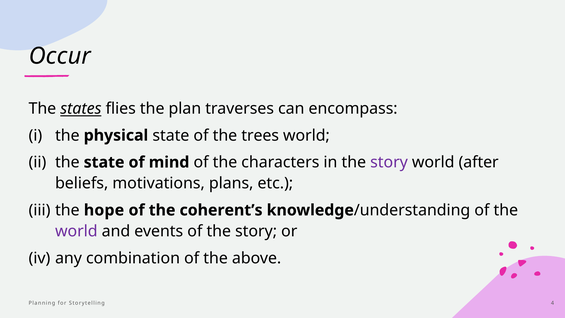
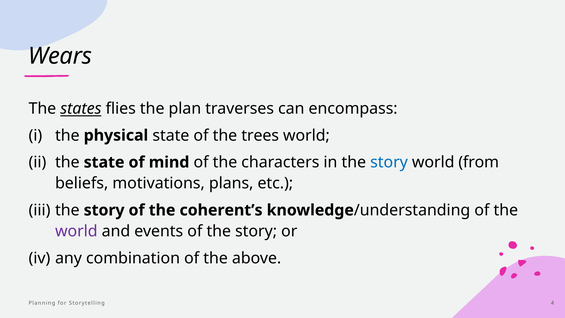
Occur: Occur -> Wears
story at (389, 162) colour: purple -> blue
after: after -> from
hope at (104, 210): hope -> story
